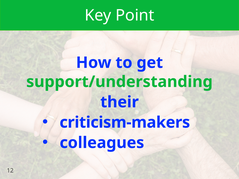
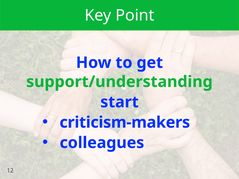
their: their -> start
